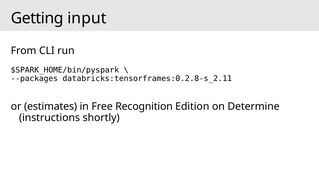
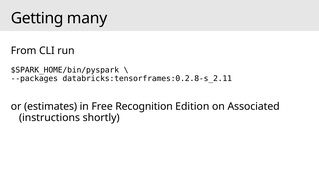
input: input -> many
Determine: Determine -> Associated
